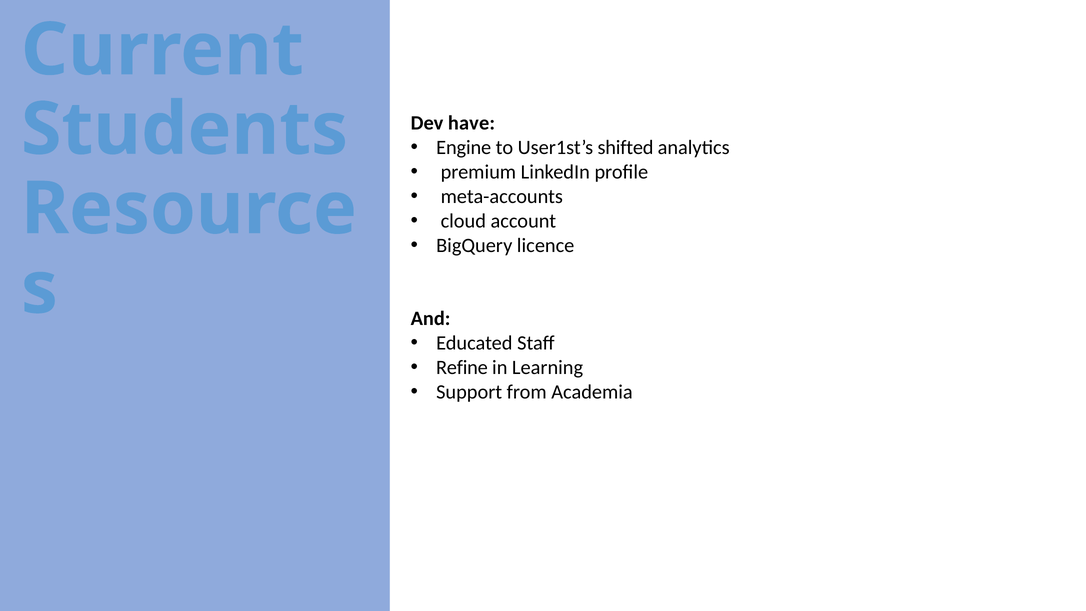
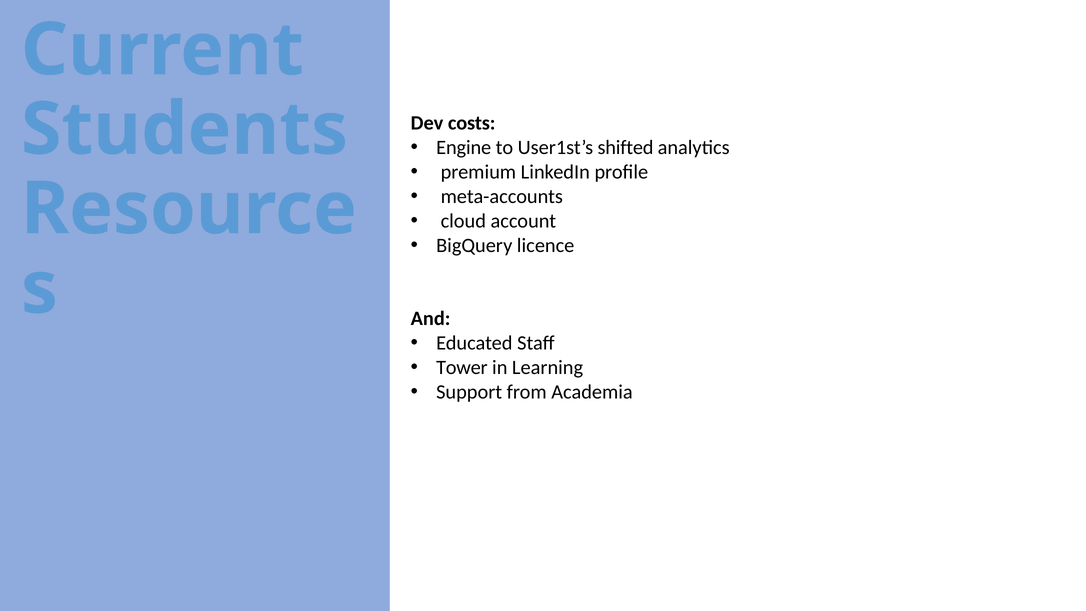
have: have -> costs
Refine: Refine -> Tower
